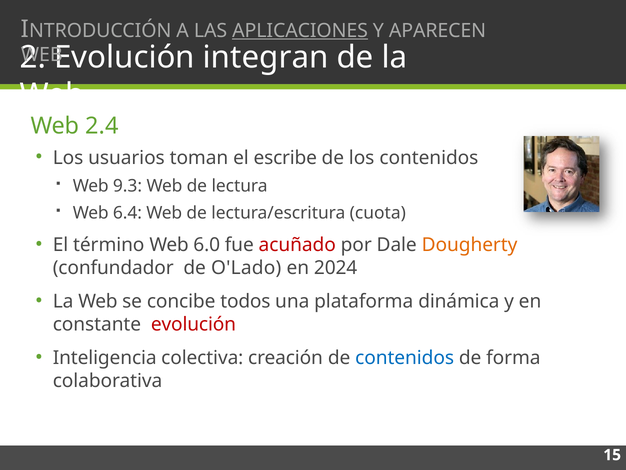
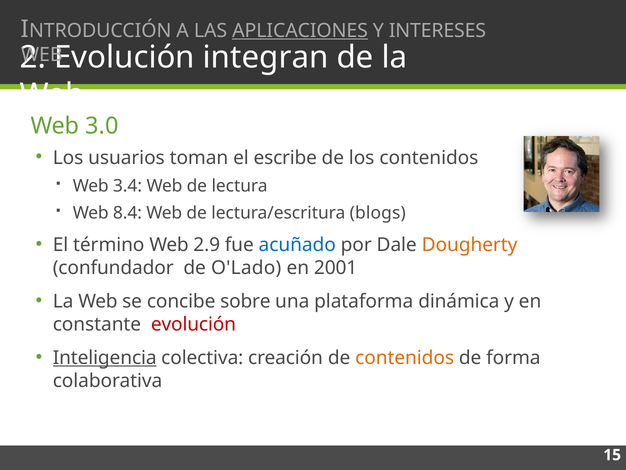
APARECEN: APARECEN -> INTERESES
2.4: 2.4 -> 3.0
9.3: 9.3 -> 3.4
6.4: 6.4 -> 8.4
cuota: cuota -> blogs
6.0: 6.0 -> 2.9
acuñado colour: red -> blue
2024: 2024 -> 2001
todos: todos -> sobre
Inteligencia underline: none -> present
contenidos at (405, 357) colour: blue -> orange
